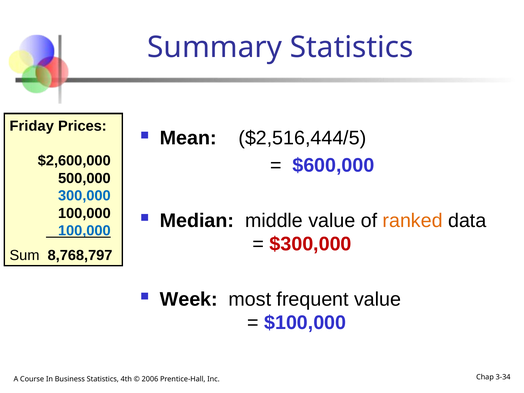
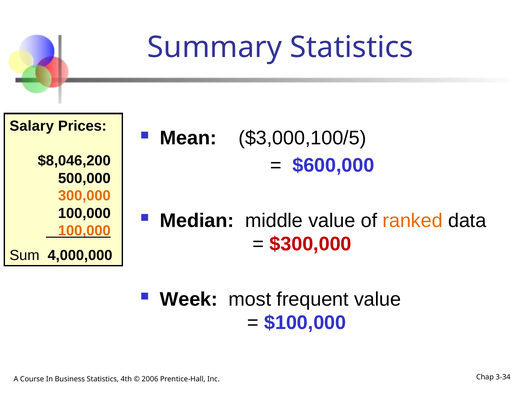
Friday: Friday -> Salary
$2,516,444/5: $2,516,444/5 -> $3,000,100/5
$2,600,000: $2,600,000 -> $8,046,200
300,000 colour: blue -> orange
100,000 at (84, 231) colour: blue -> orange
8,768,797: 8,768,797 -> 4,000,000
